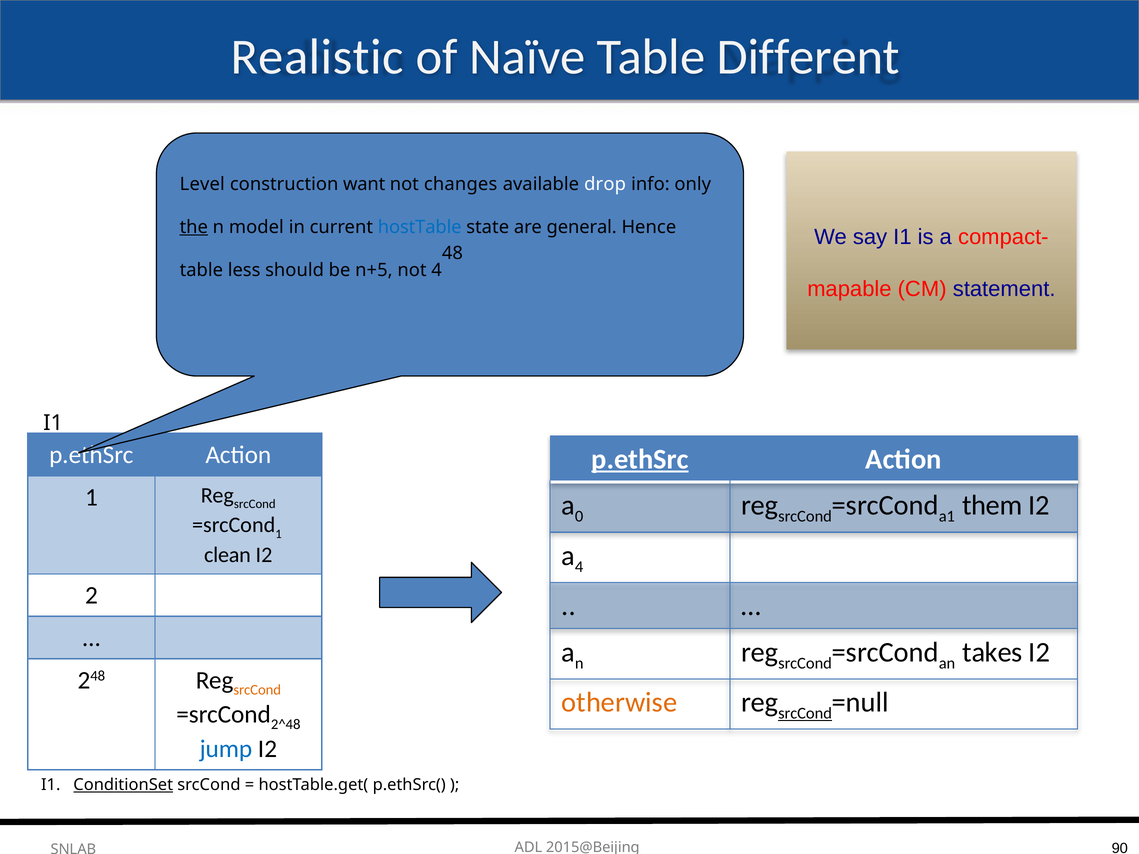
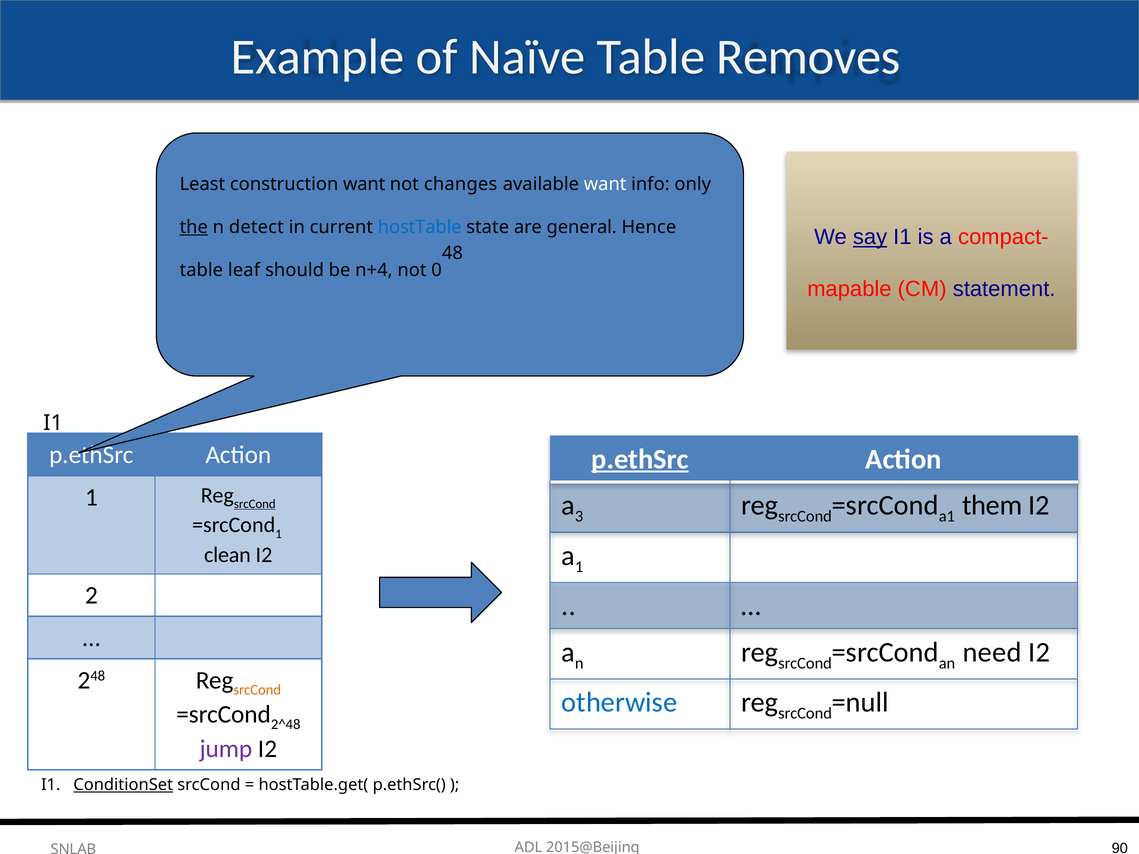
Realistic: Realistic -> Example
Different: Different -> Removes
Level: Level -> Least
available drop: drop -> want
model: model -> detect
say underline: none -> present
less: less -> leaf
n+5: n+5 -> n+4
not 4: 4 -> 0
srcCond at (255, 504) underline: none -> present
0: 0 -> 3
a 4: 4 -> 1
takes: takes -> need
otherwise colour: orange -> blue
srcCond at (805, 714) underline: present -> none
jump colour: blue -> purple
